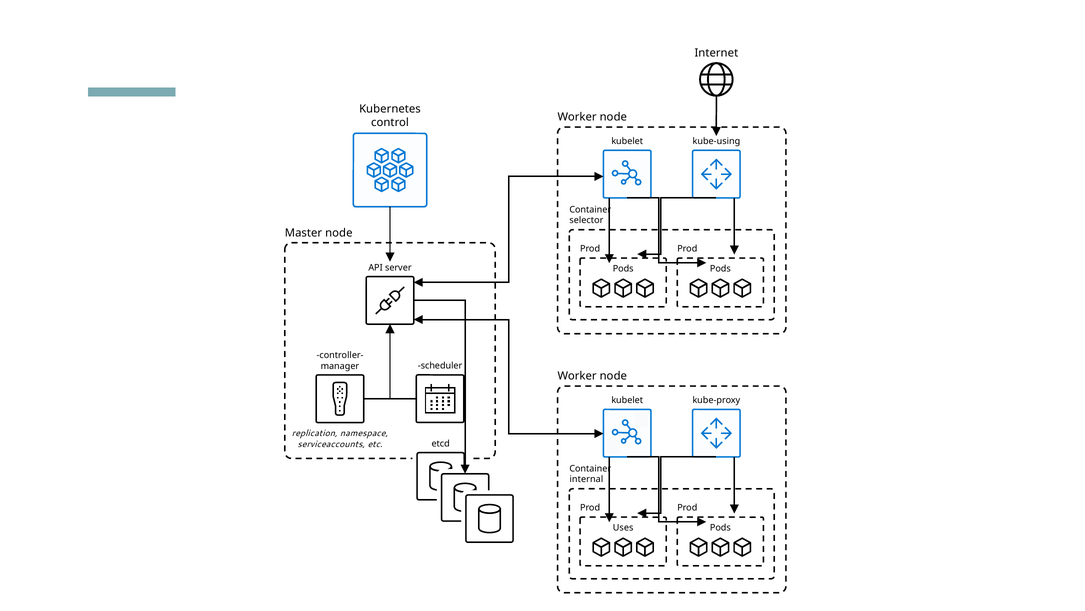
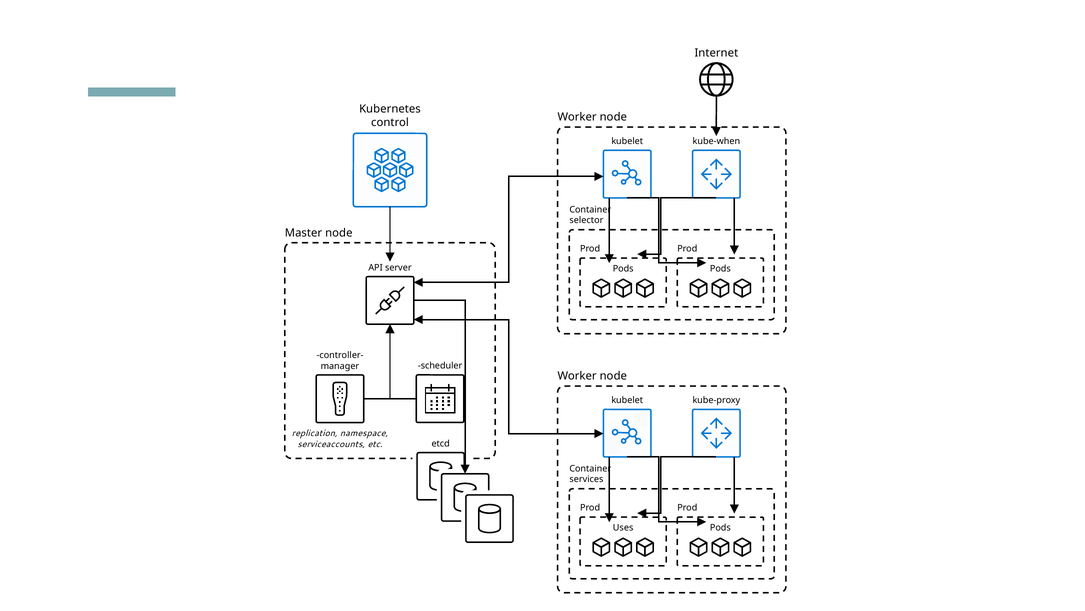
kube-using: kube-using -> kube-when
internal: internal -> services
